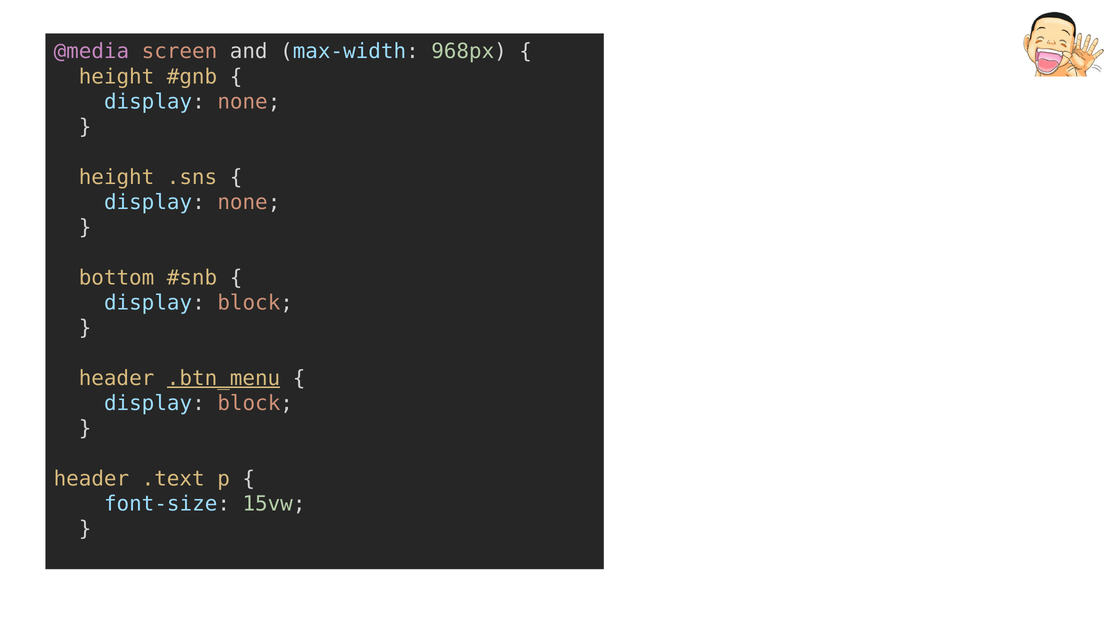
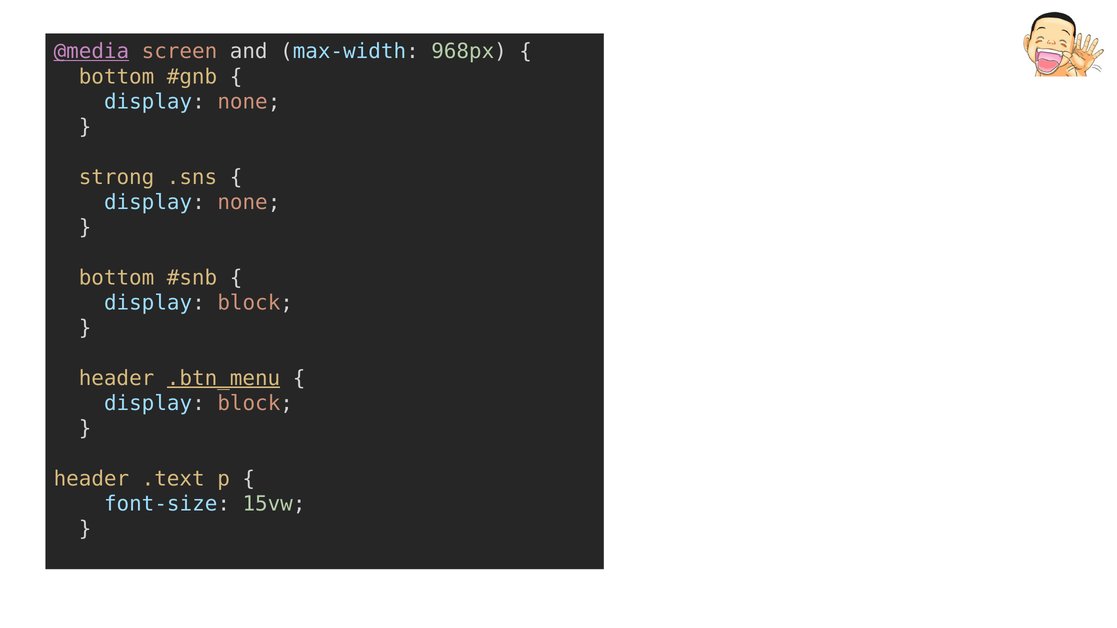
@media underline: none -> present
height at (117, 77): height -> bottom
height at (117, 177): height -> strong
